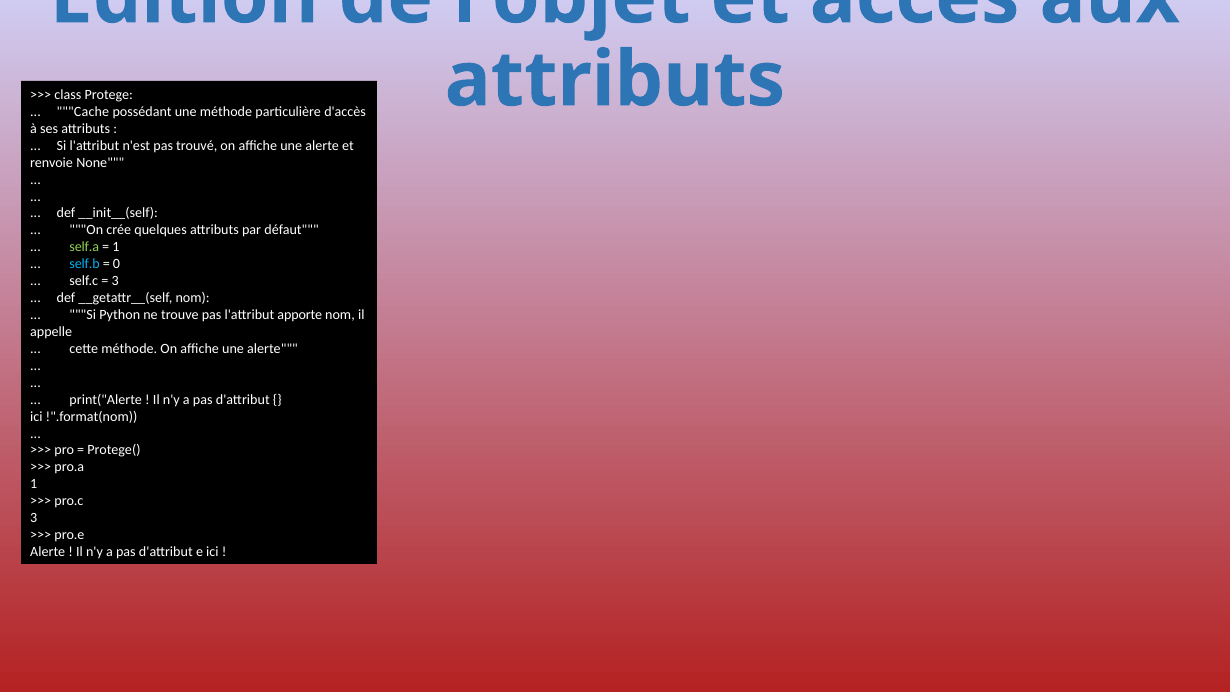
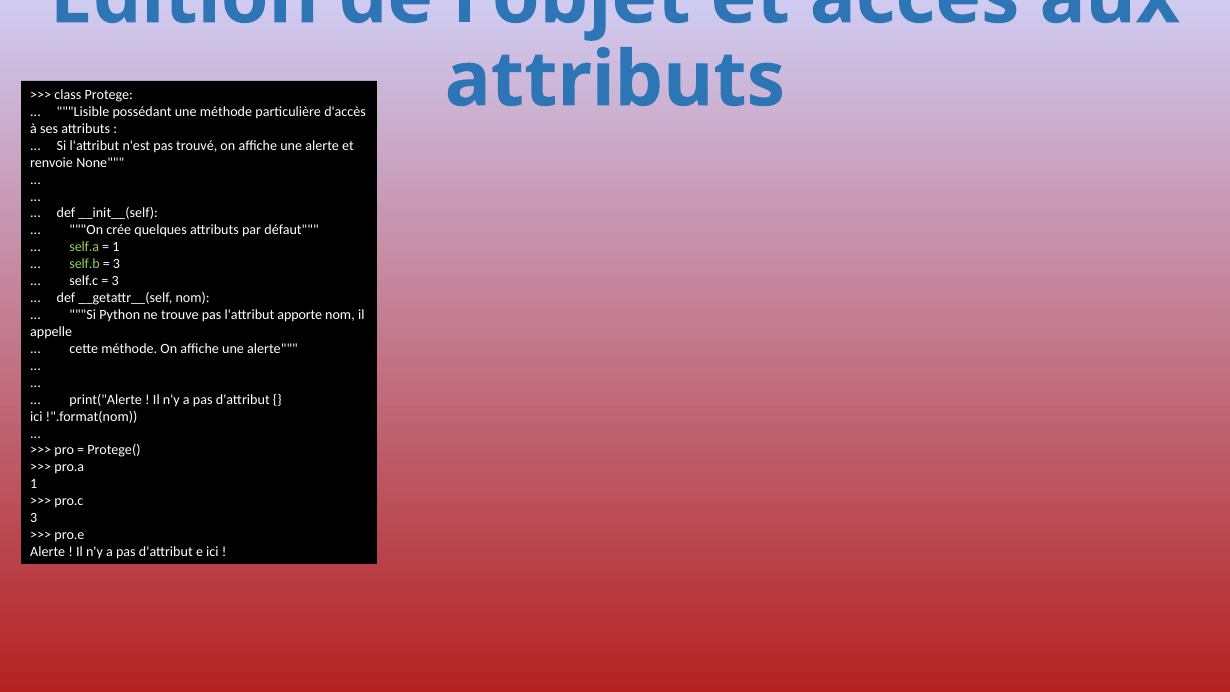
Cache: Cache -> Lisible
self.b colour: light blue -> light green
0 at (117, 264): 0 -> 3
